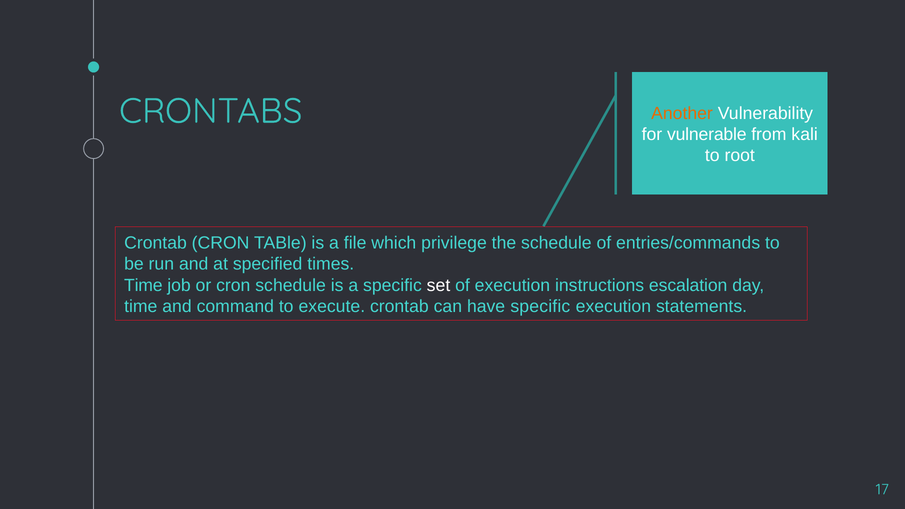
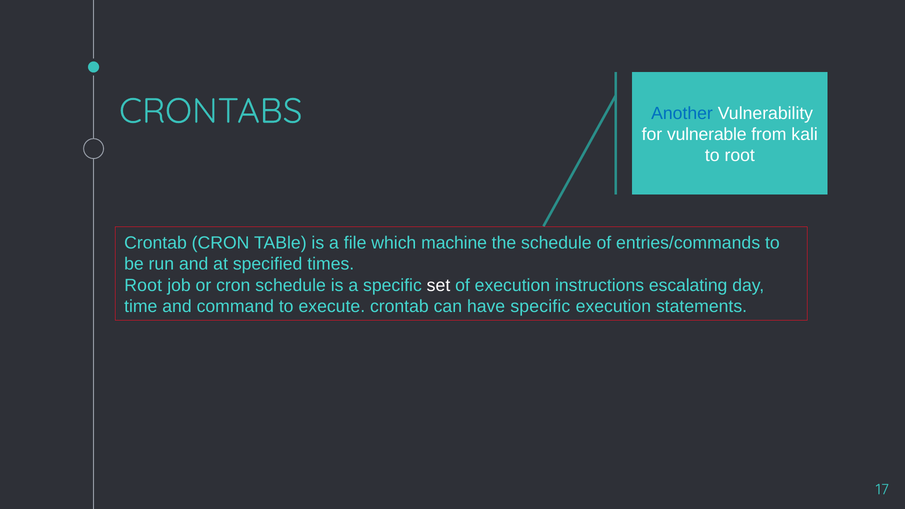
Another colour: orange -> blue
privilege: privilege -> machine
Time at (143, 285): Time -> Root
escalation: escalation -> escalating
